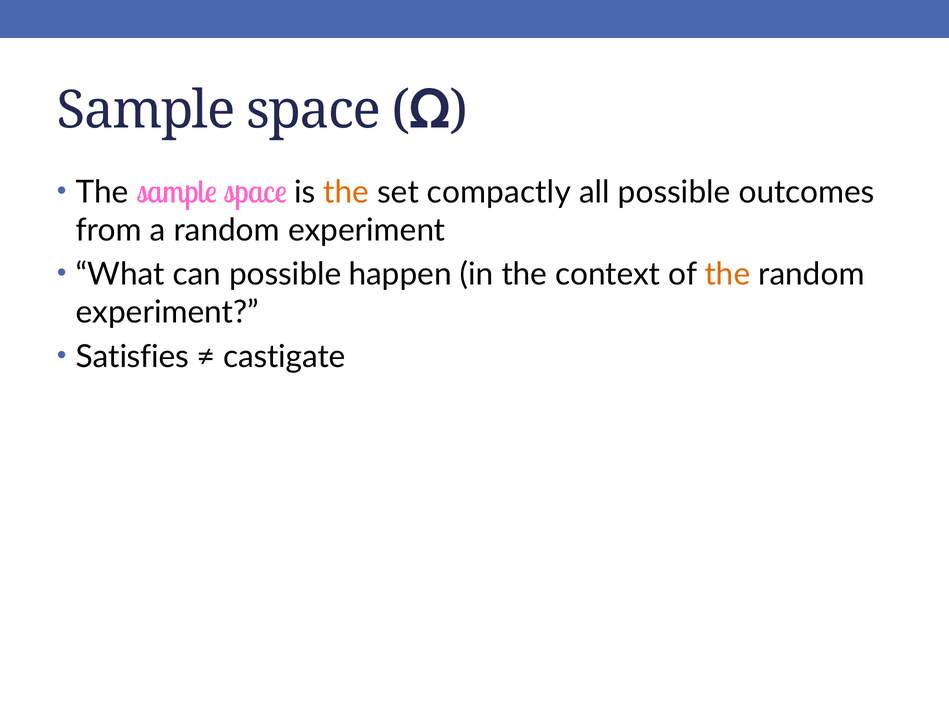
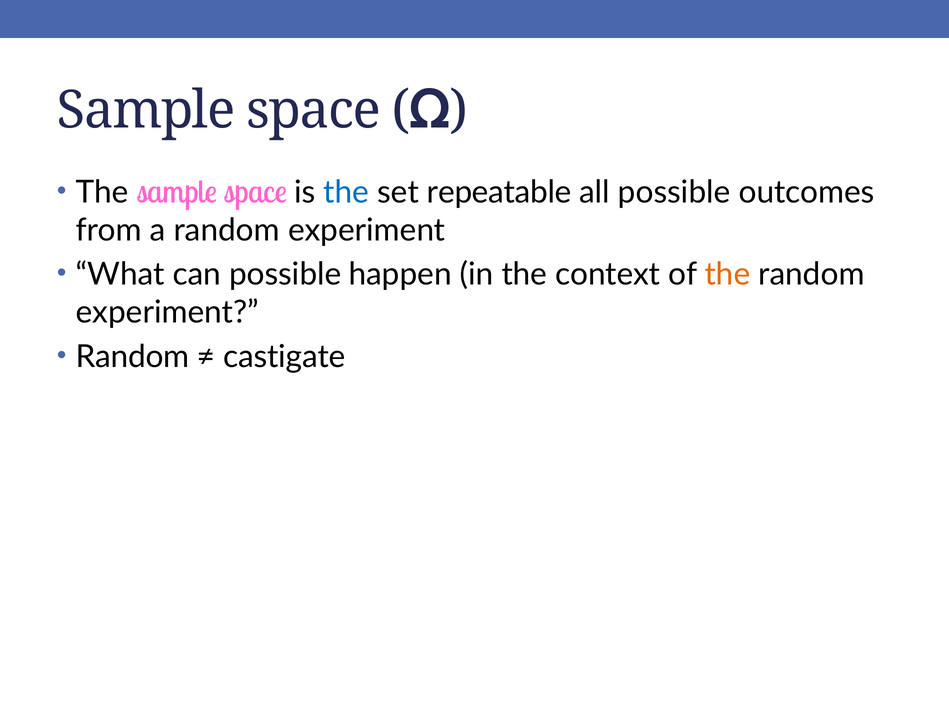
the at (346, 192) colour: orange -> blue
compactly: compactly -> repeatable
Satisfies at (132, 356): Satisfies -> Random
